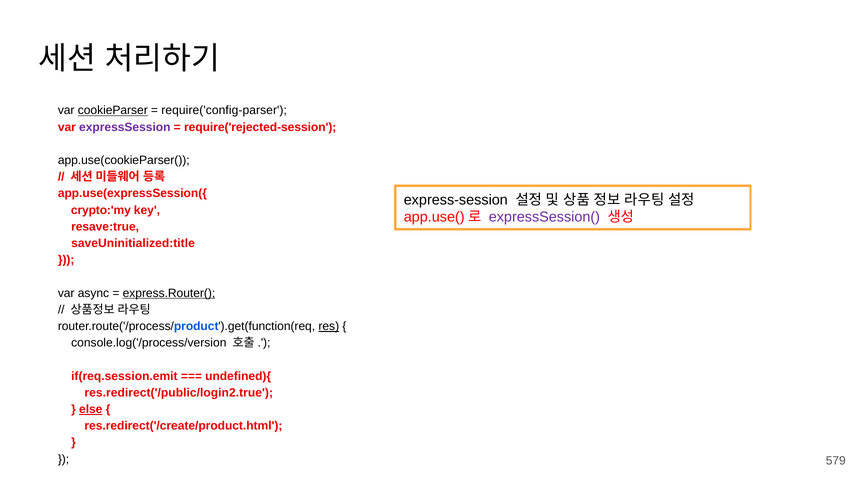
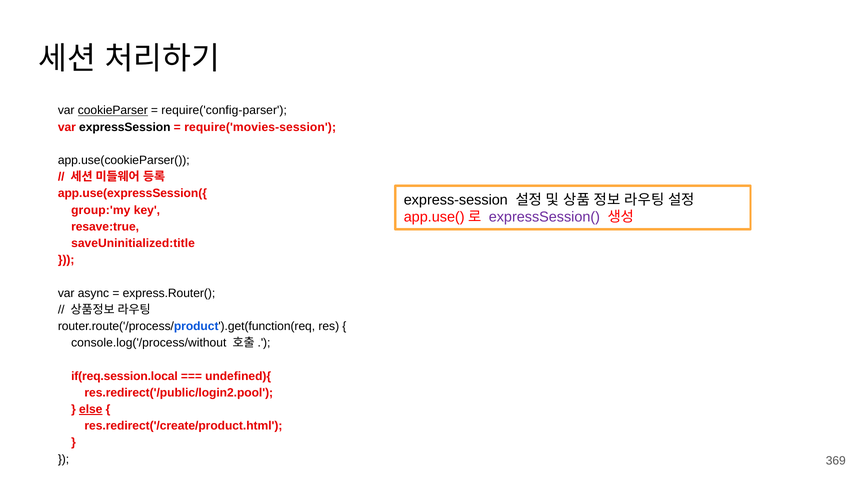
expressSession colour: purple -> black
require('rejected-session: require('rejected-session -> require('movies-session
crypto:'my: crypto:'my -> group:'my
express.Router( underline: present -> none
res underline: present -> none
console.log('/process/version: console.log('/process/version -> console.log('/process/without
if(req.session.emit: if(req.session.emit -> if(req.session.local
res.redirect('/public/login2.true: res.redirect('/public/login2.true -> res.redirect('/public/login2.pool
579: 579 -> 369
